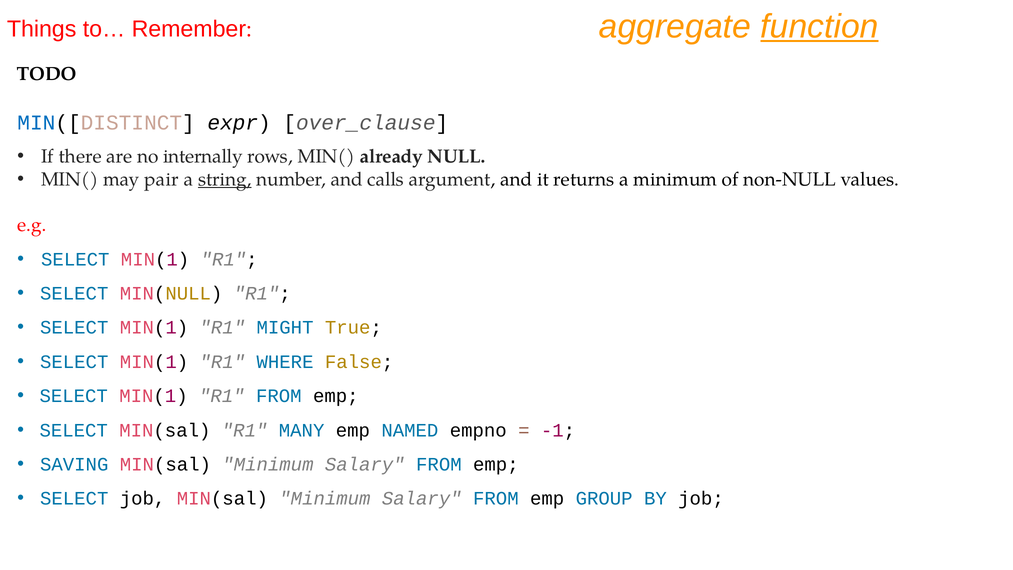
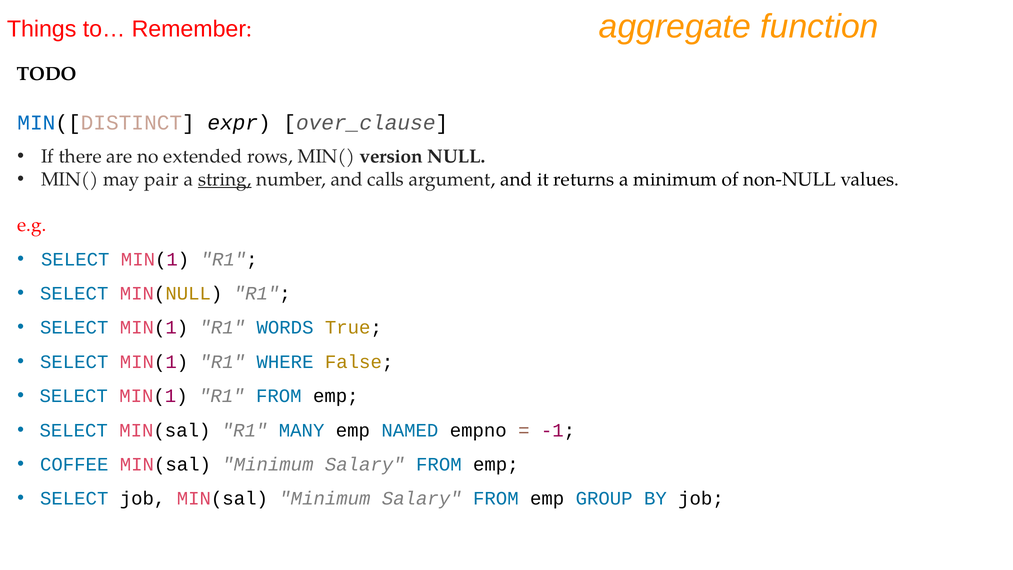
function underline: present -> none
internally: internally -> extended
already: already -> version
MIGHT: MIGHT -> WORDS
SAVING: SAVING -> COFFEE
